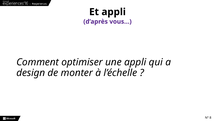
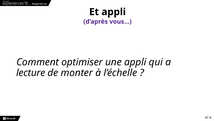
design: design -> lecture
